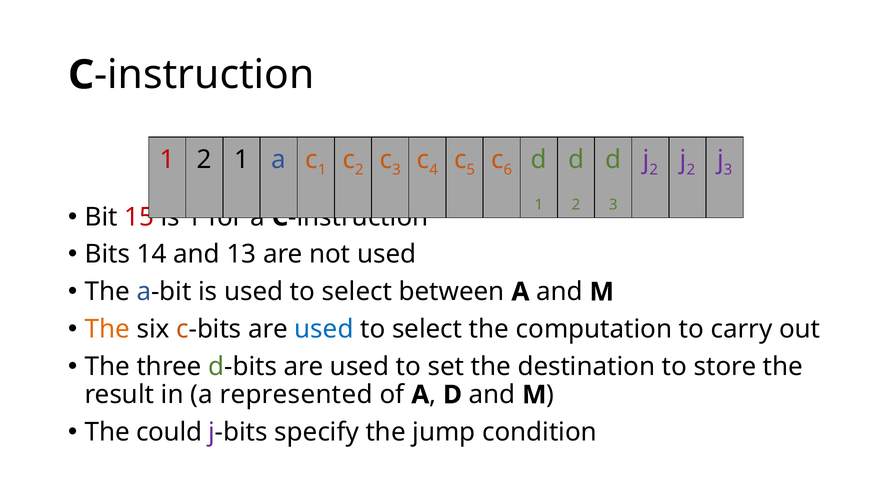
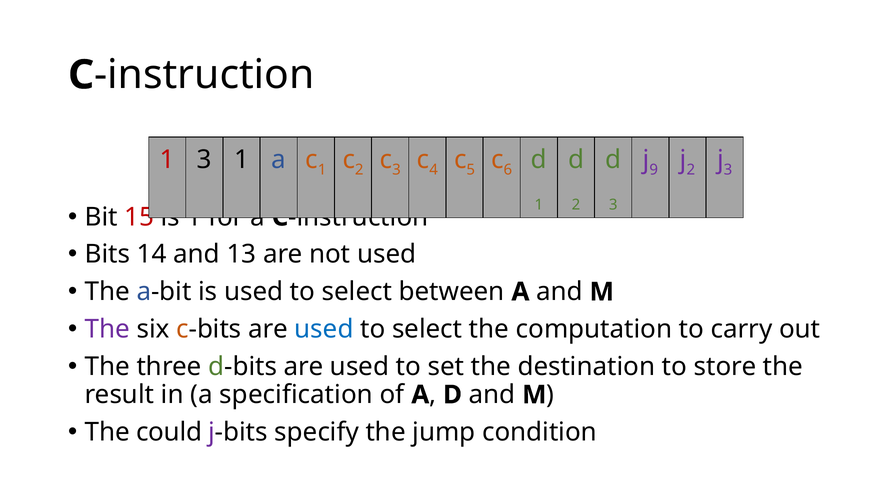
1 2: 2 -> 3
2 at (654, 169): 2 -> 9
The at (107, 329) colour: orange -> purple
represented: represented -> specification
